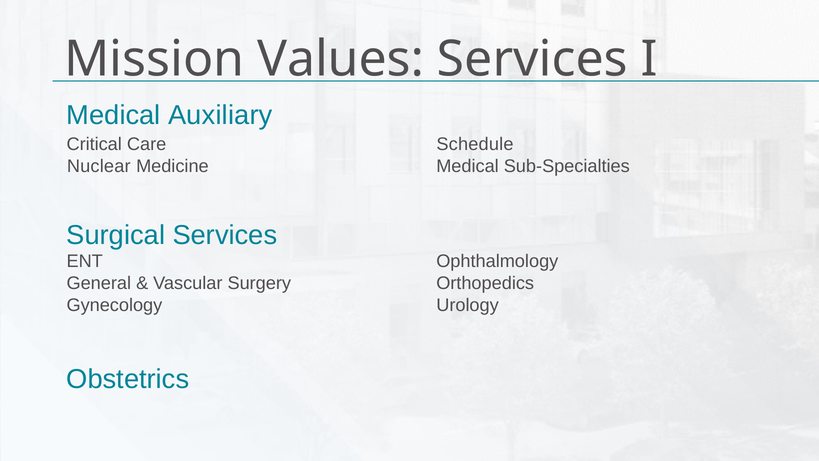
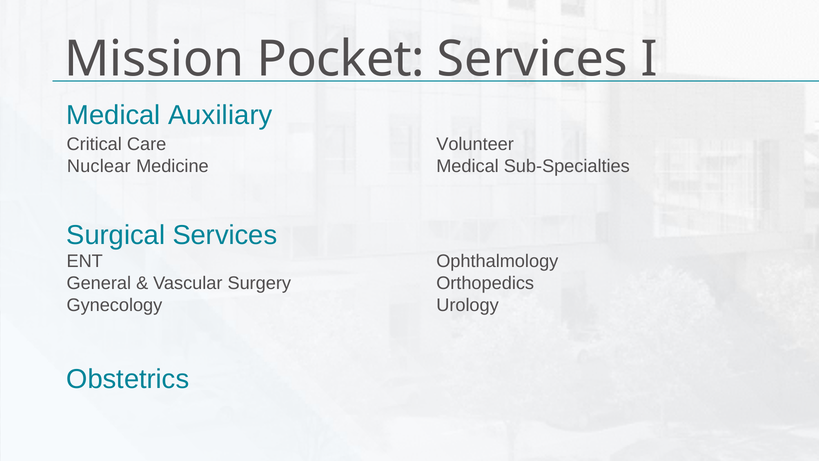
Values: Values -> Pocket
Schedule: Schedule -> Volunteer
